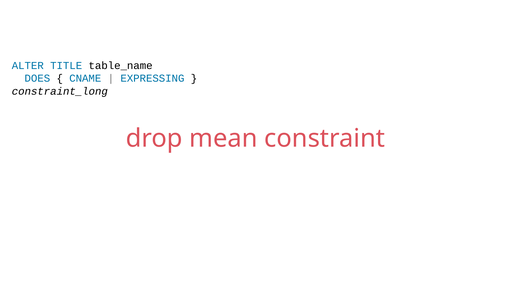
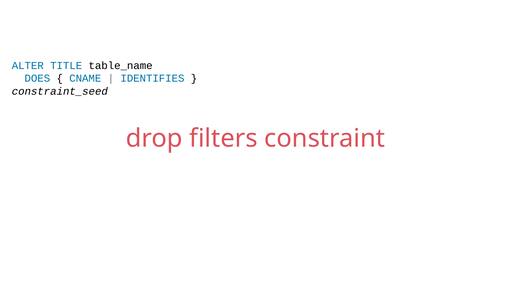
EXPRESSING: EXPRESSING -> IDENTIFIES
constraint_long: constraint_long -> constraint_seed
mean: mean -> filters
